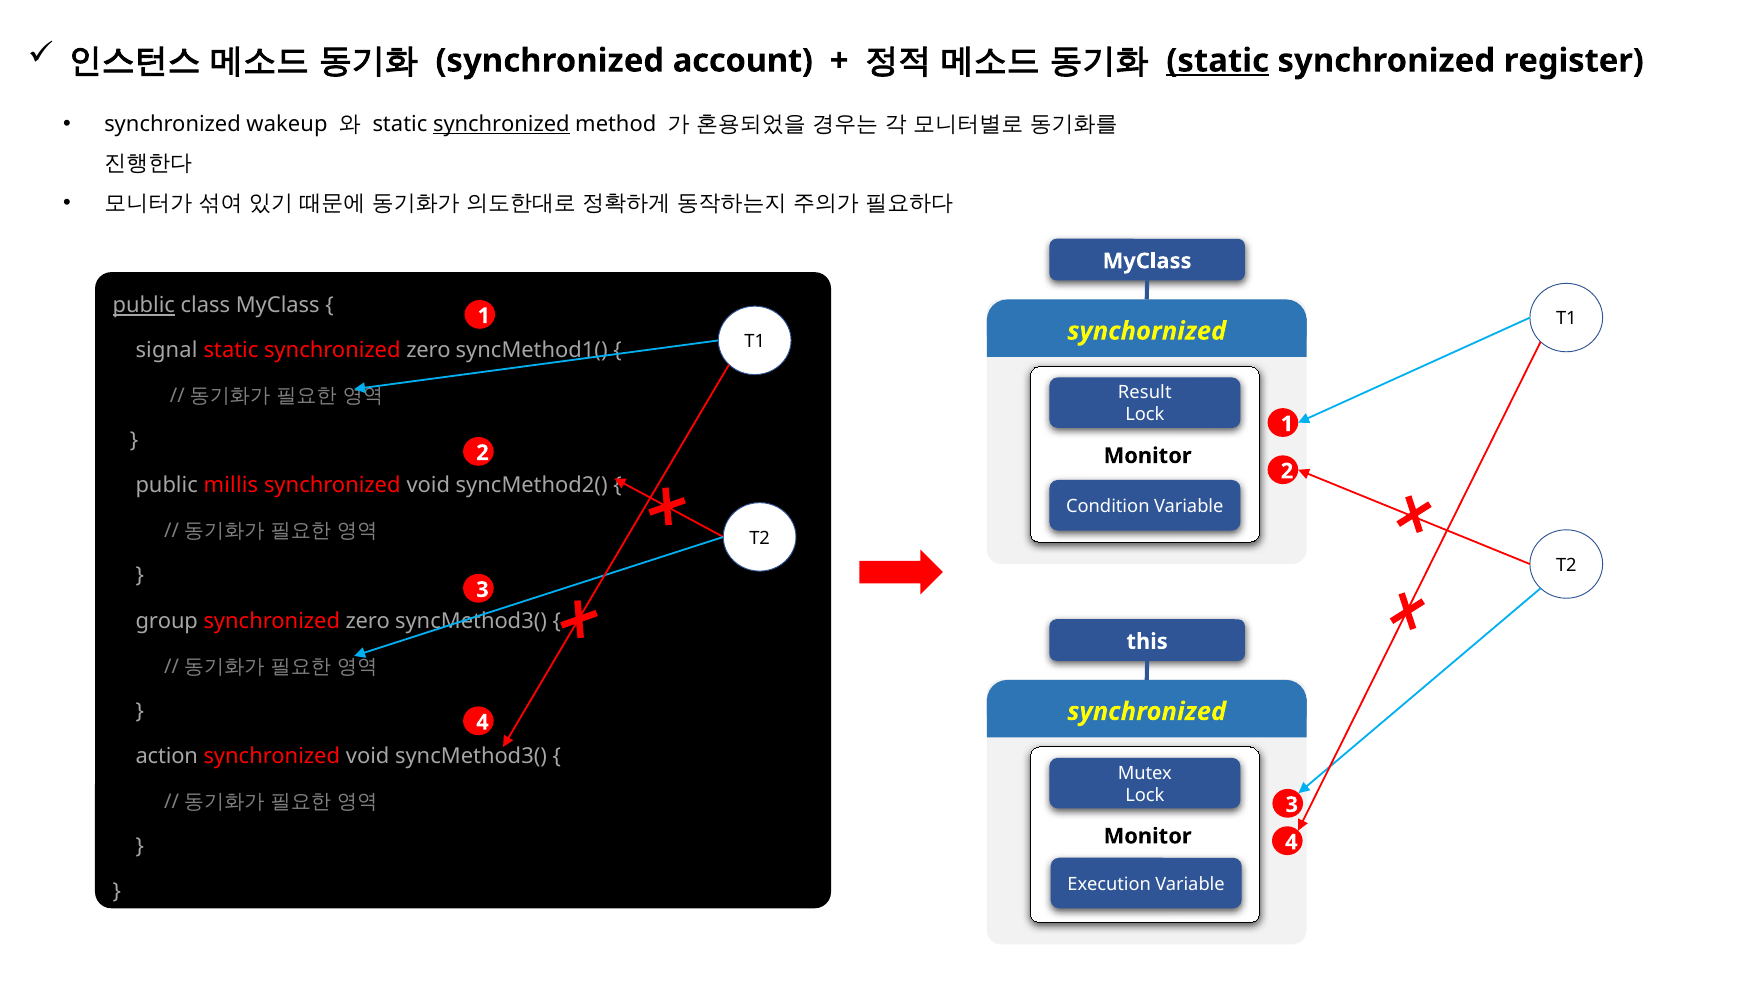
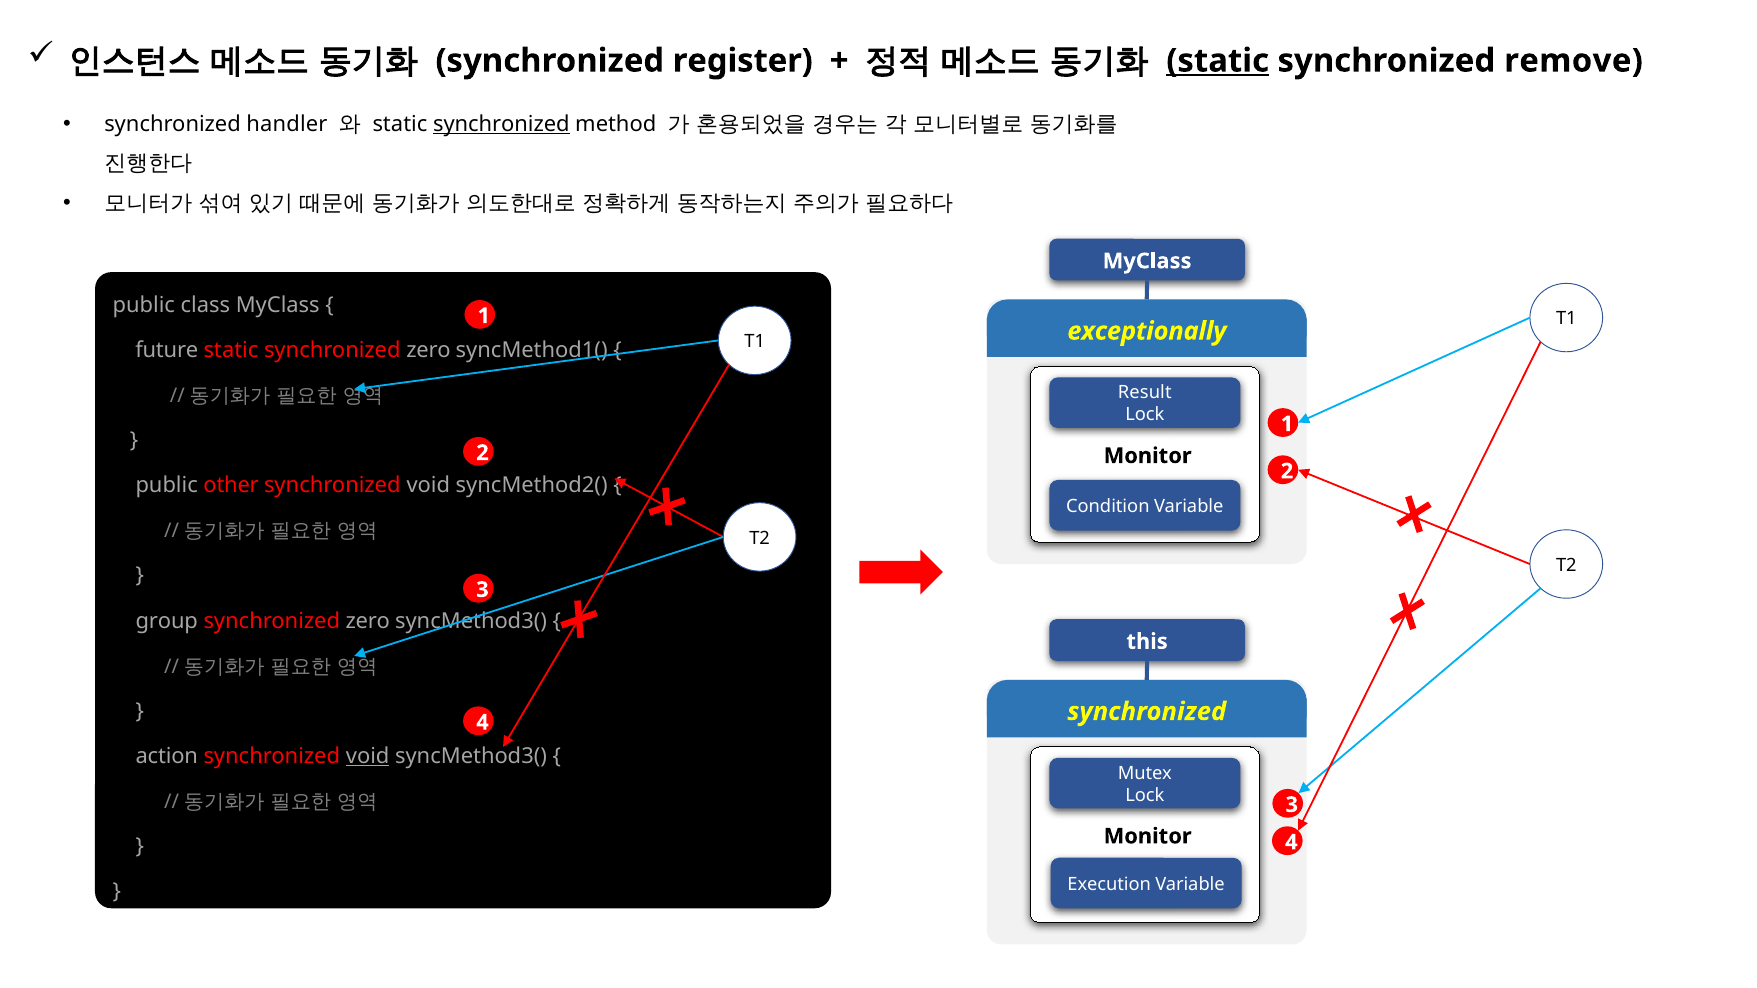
account: account -> register
register: register -> remove
wakeup: wakeup -> handler
public at (144, 306) underline: present -> none
synchornized: synchornized -> exceptionally
signal: signal -> future
millis: millis -> other
void at (368, 756) underline: none -> present
